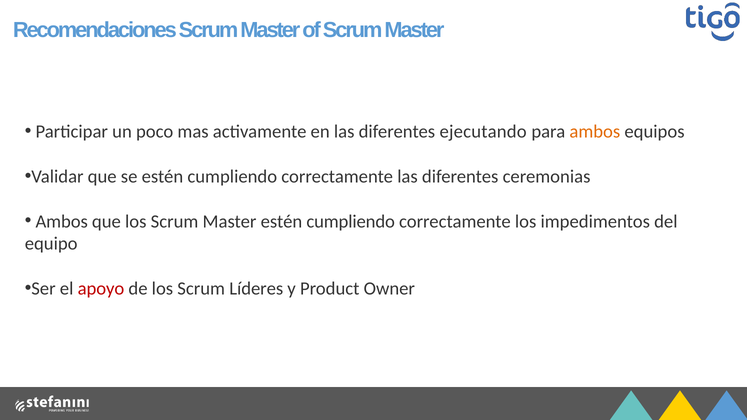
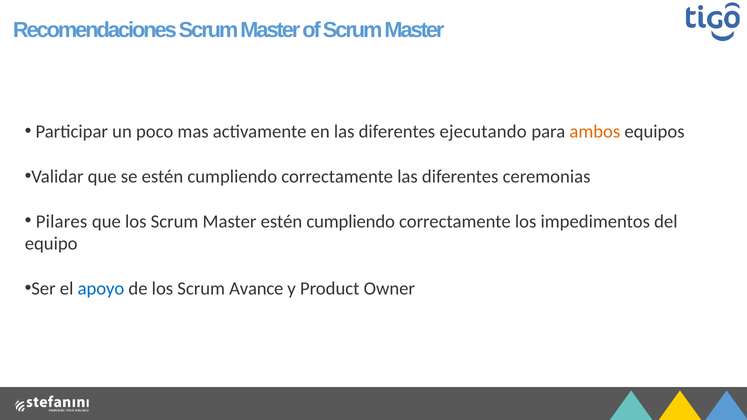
Ambos at (62, 221): Ambos -> Pilares
apoyo colour: red -> blue
Líderes: Líderes -> Avance
